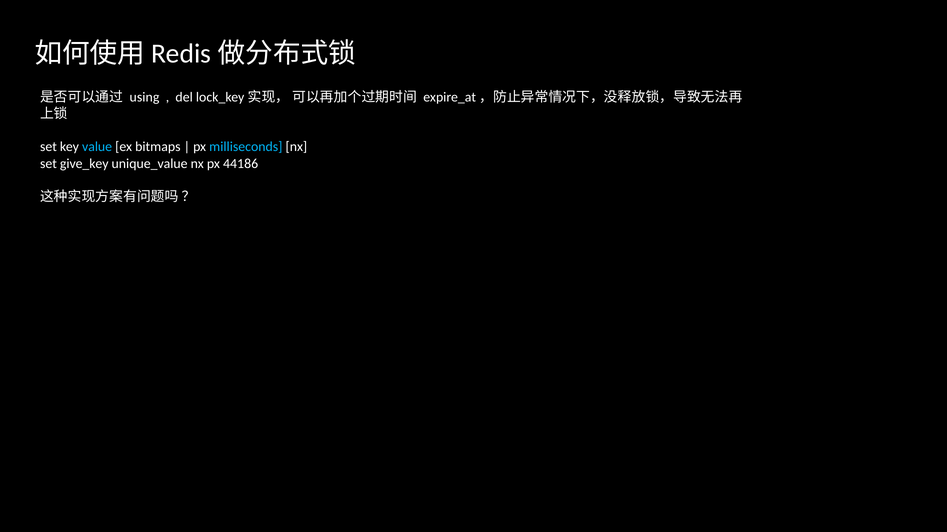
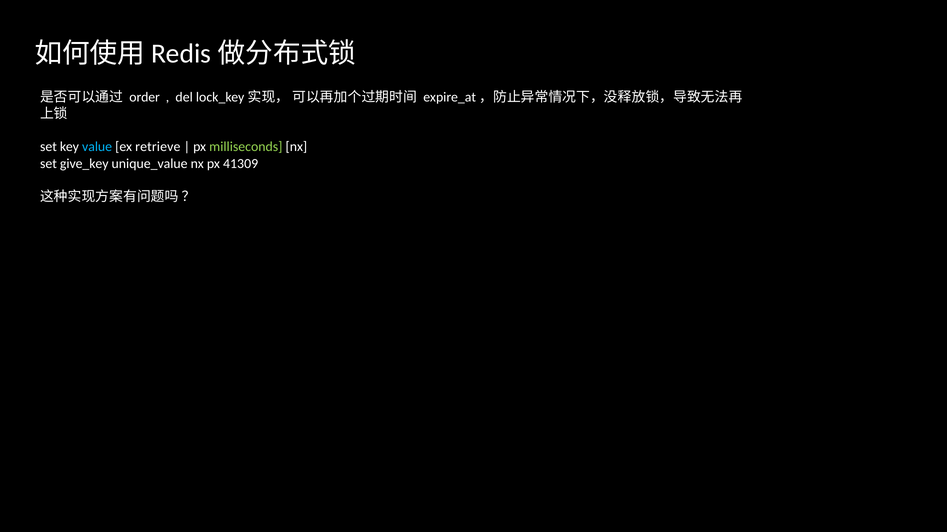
using: using -> order
bitmaps: bitmaps -> retrieve
milliseconds colour: light blue -> light green
44186: 44186 -> 41309
